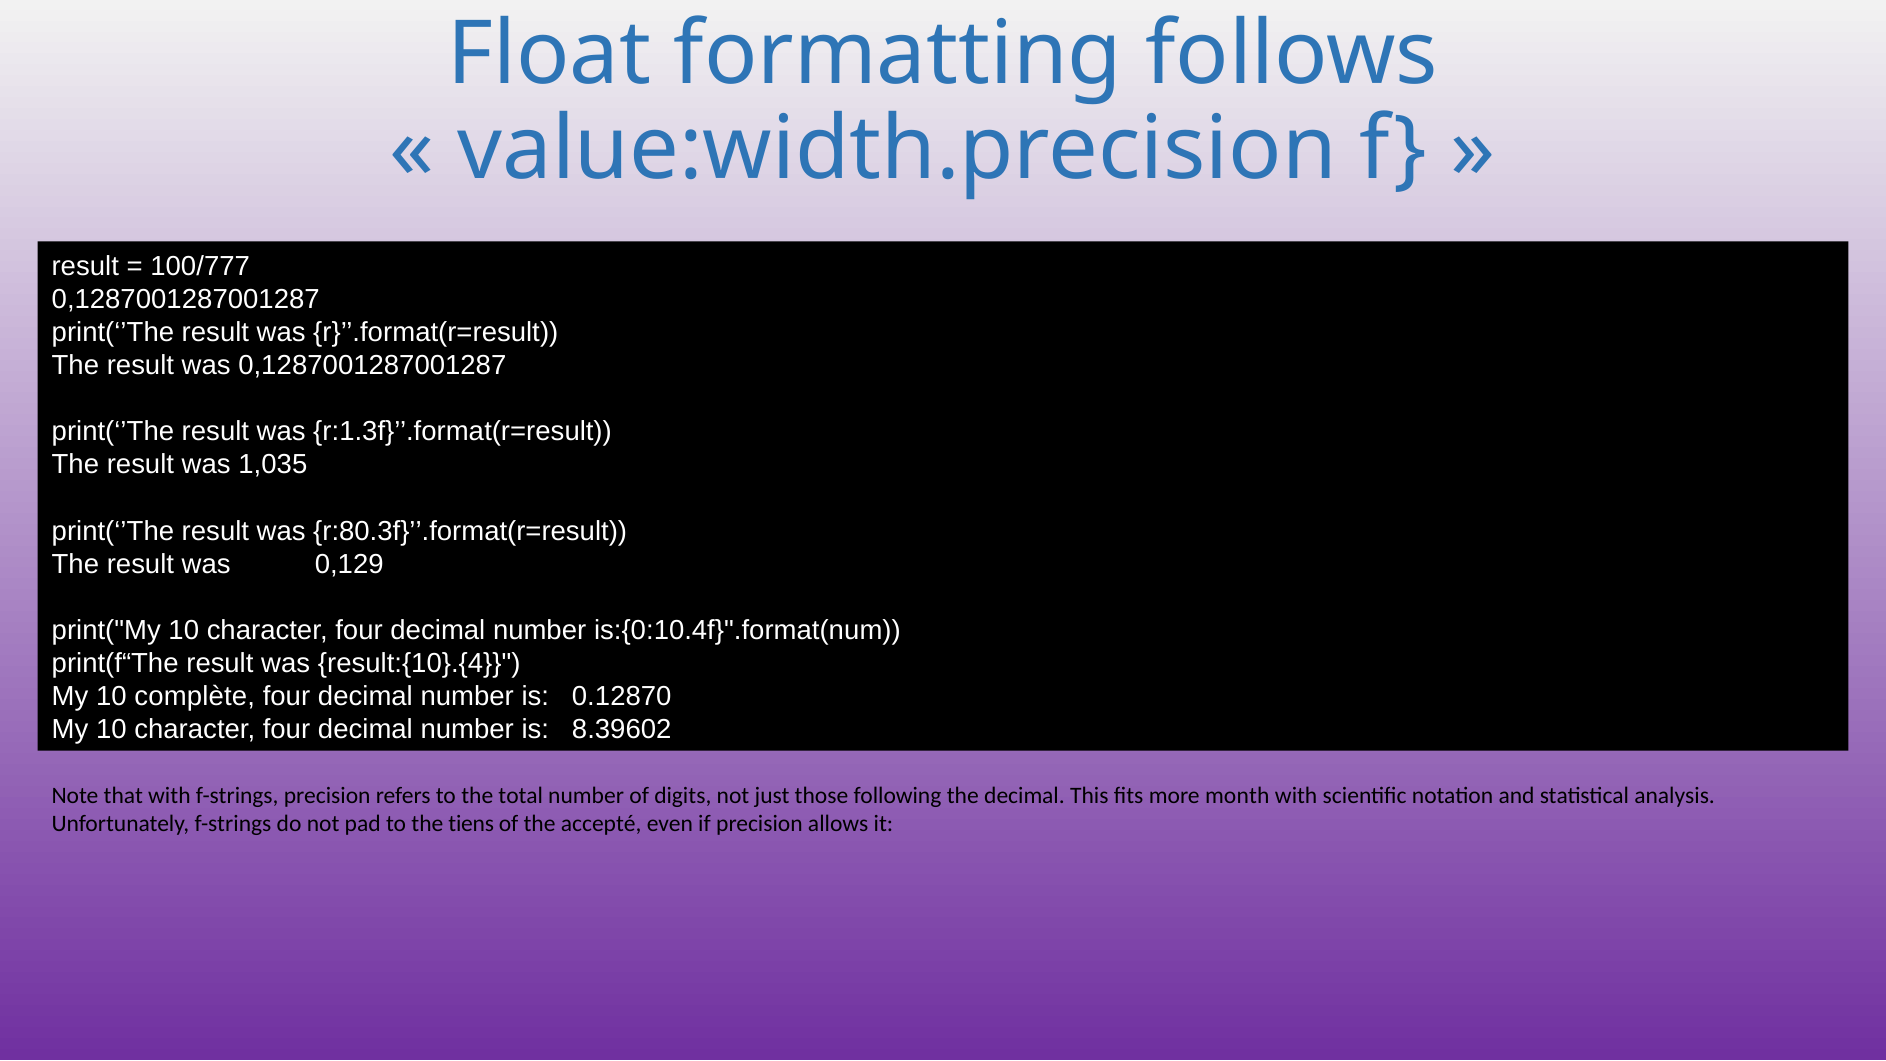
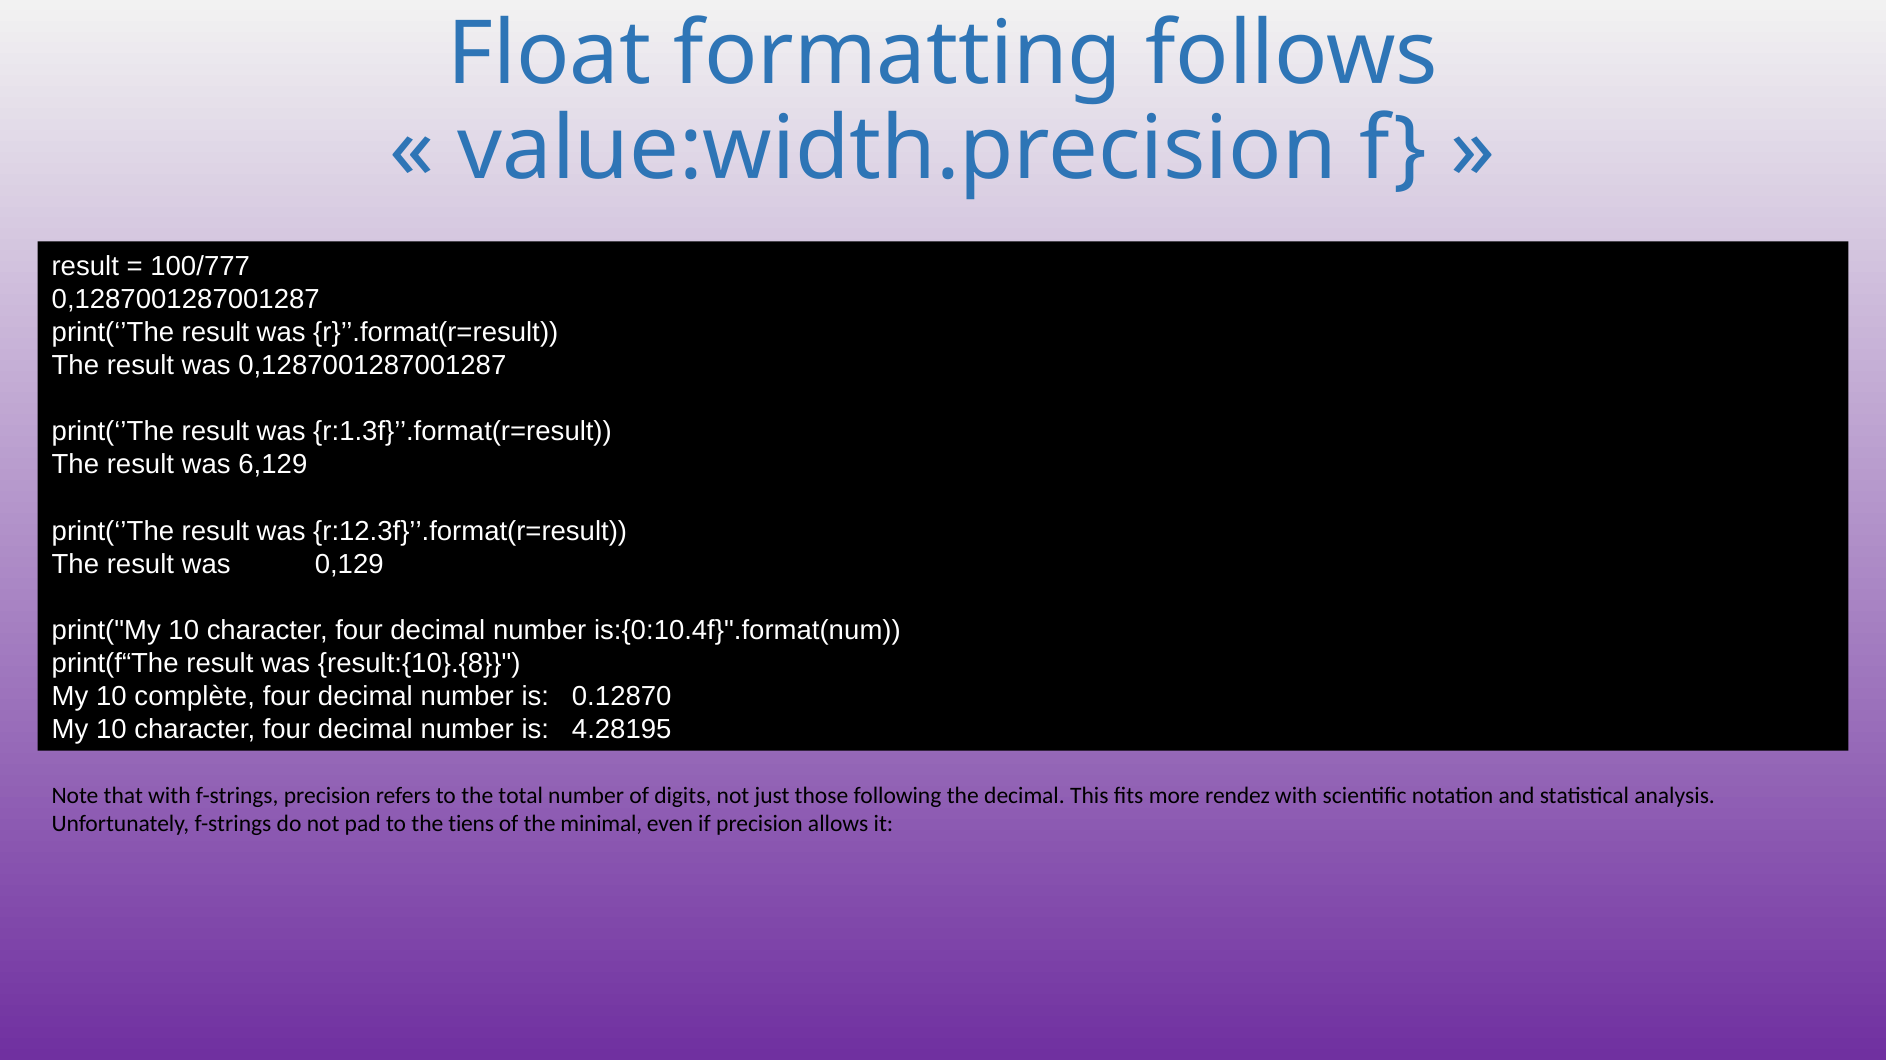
1,035: 1,035 -> 6,129
r:80.3f}’’.format(r=result: r:80.3f}’’.format(r=result -> r:12.3f}’’.format(r=result
result:{10}.{4: result:{10}.{4 -> result:{10}.{8
8.39602: 8.39602 -> 4.28195
month: month -> rendez
accepté: accepté -> minimal
